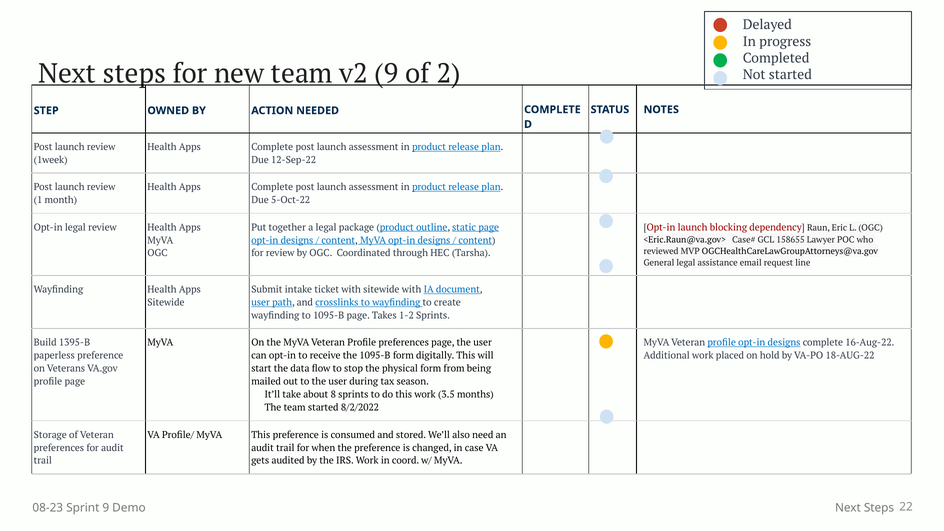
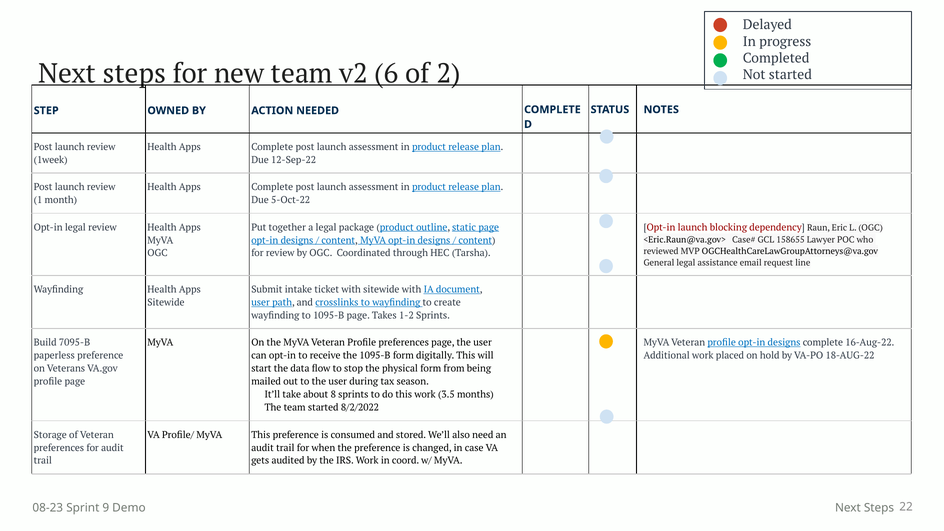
v2 9: 9 -> 6
1395-B: 1395-B -> 7095-B
